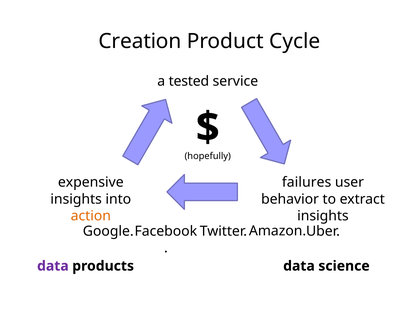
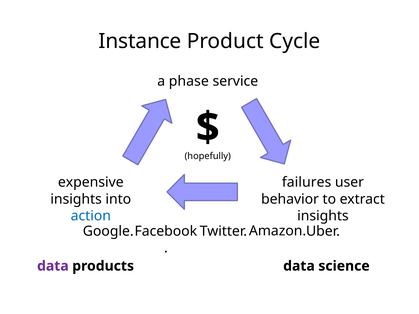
Creation: Creation -> Instance
tested: tested -> phase
action colour: orange -> blue
